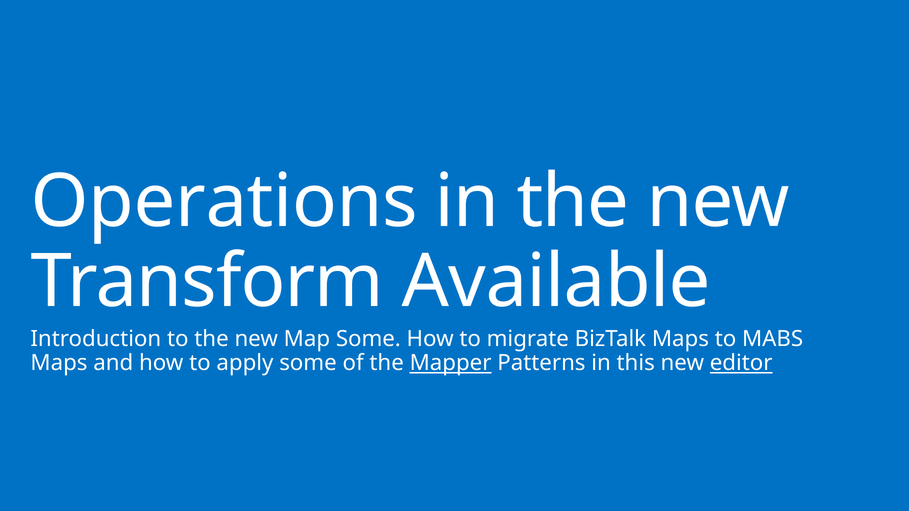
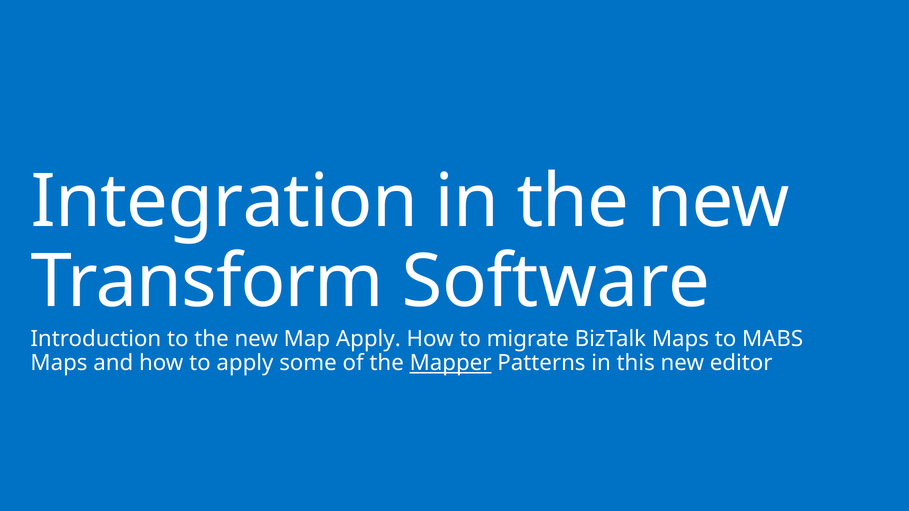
Operations: Operations -> Integration
Available: Available -> Software
Map Some: Some -> Apply
editor underline: present -> none
